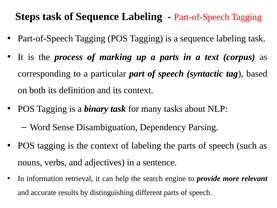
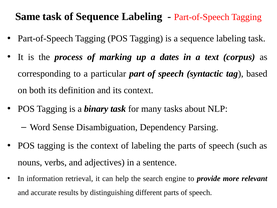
Steps: Steps -> Same
a parts: parts -> dates
